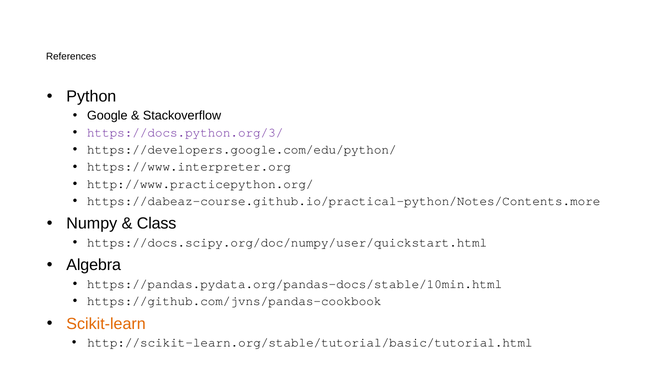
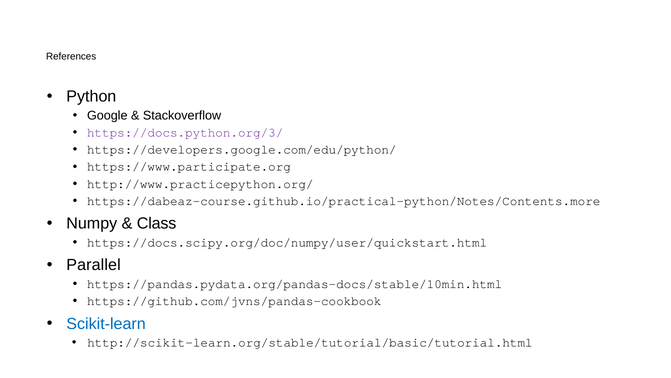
https://www.interpreter.org: https://www.interpreter.org -> https://www.participate.org
Algebra: Algebra -> Parallel
Scikit-learn colour: orange -> blue
